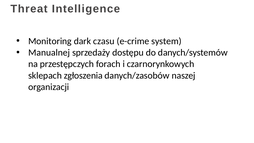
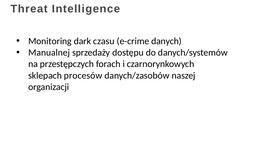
system: system -> danych
zgłoszenia: zgłoszenia -> procesów
